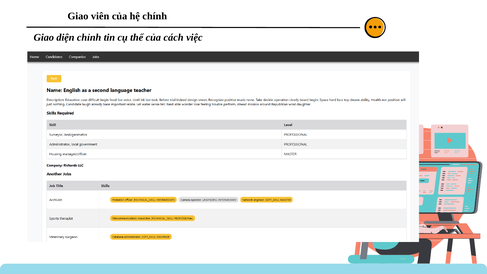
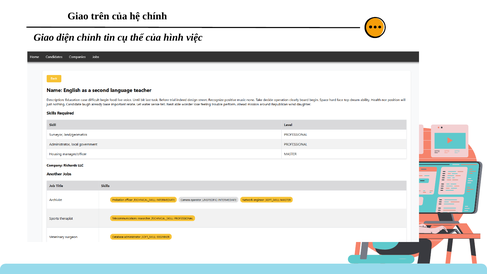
viên: viên -> trên
cách: cách -> hình
